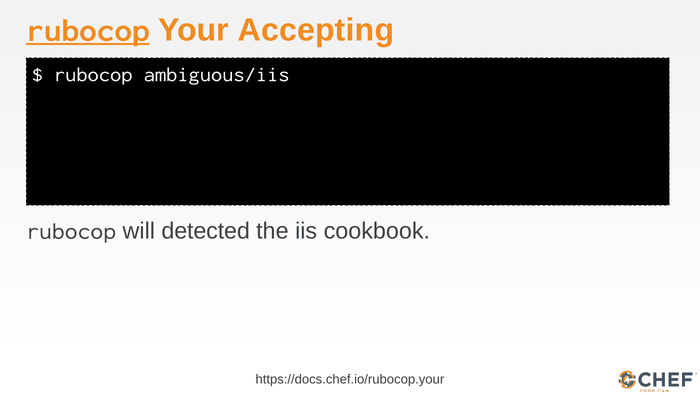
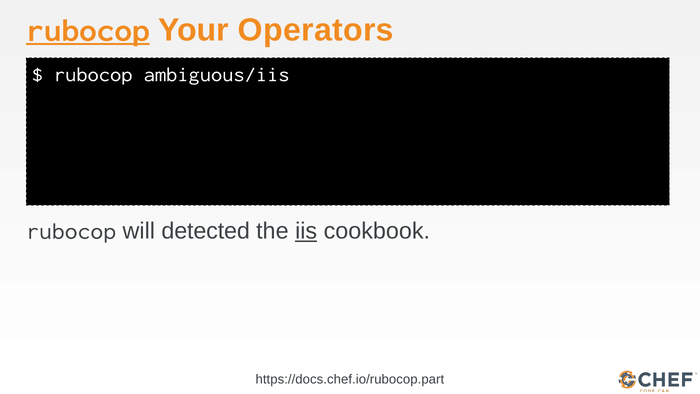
Accepting: Accepting -> Operators
iis underline: none -> present
https://docs.chef.io/rubocop.your: https://docs.chef.io/rubocop.your -> https://docs.chef.io/rubocop.part
